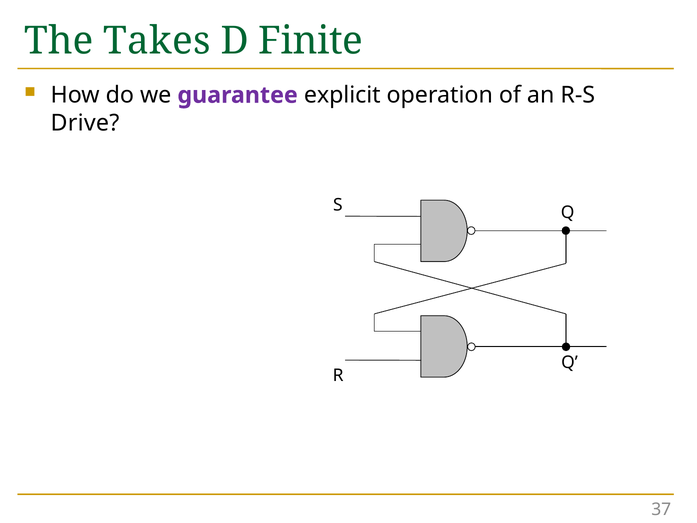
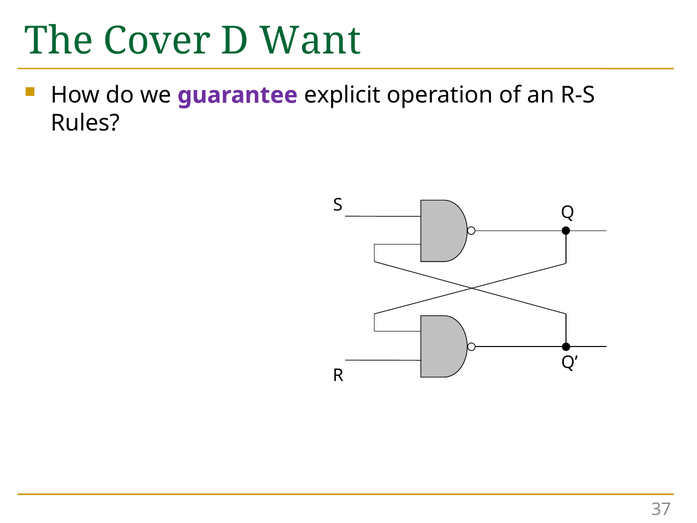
Takes: Takes -> Cover
Finite: Finite -> Want
Drive: Drive -> Rules
